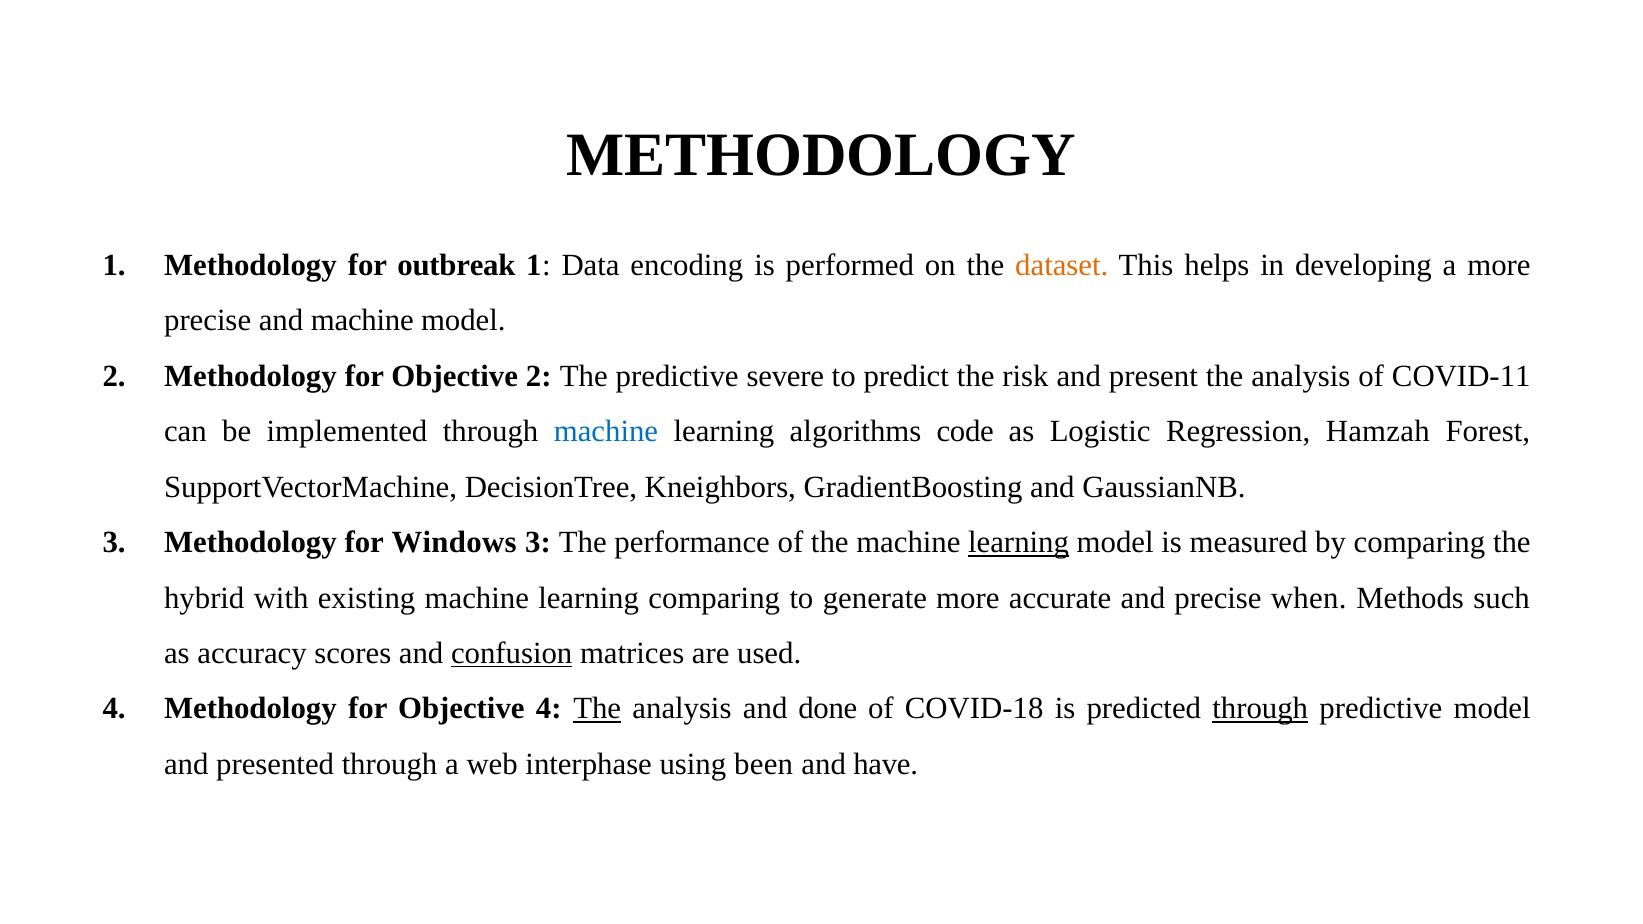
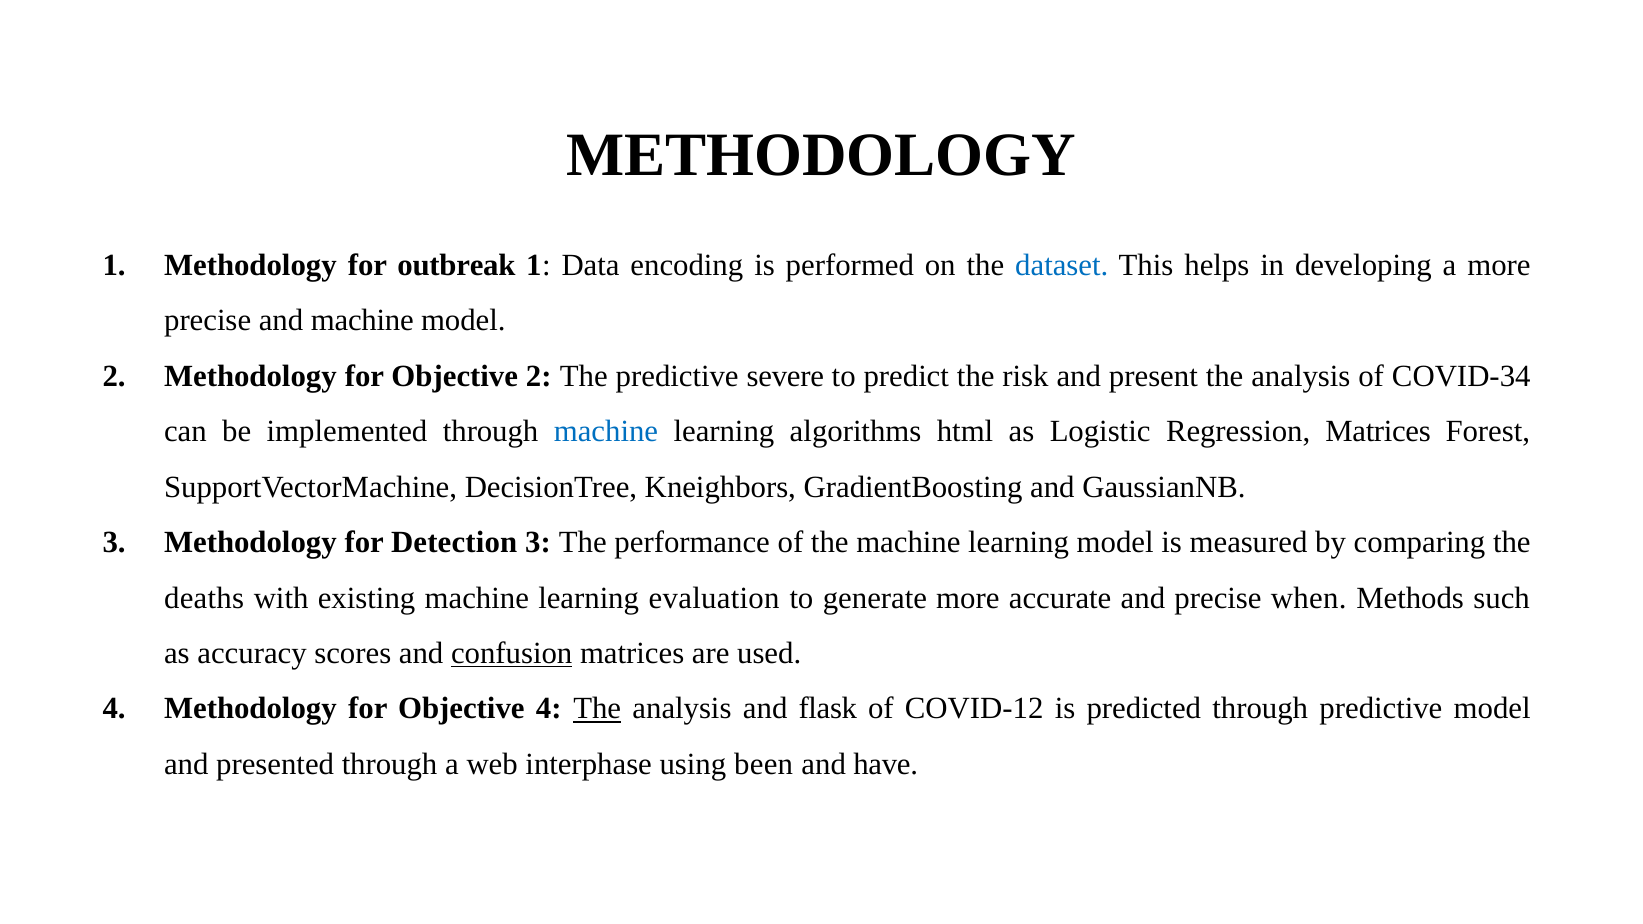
dataset colour: orange -> blue
COVID-11: COVID-11 -> COVID-34
code: code -> html
Regression Hamzah: Hamzah -> Matrices
Windows: Windows -> Detection
learning at (1019, 543) underline: present -> none
hybrid: hybrid -> deaths
learning comparing: comparing -> evaluation
done: done -> flask
COVID-18: COVID-18 -> COVID-12
through at (1260, 709) underline: present -> none
